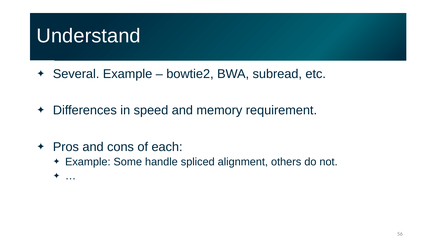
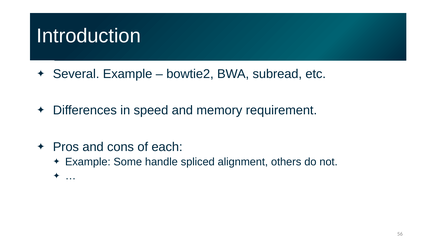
Understand: Understand -> Introduction
